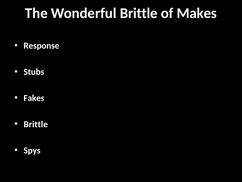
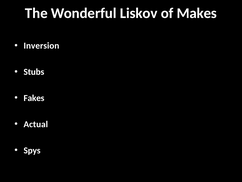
Wonderful Brittle: Brittle -> Liskov
Response: Response -> Inversion
Brittle at (36, 124): Brittle -> Actual
